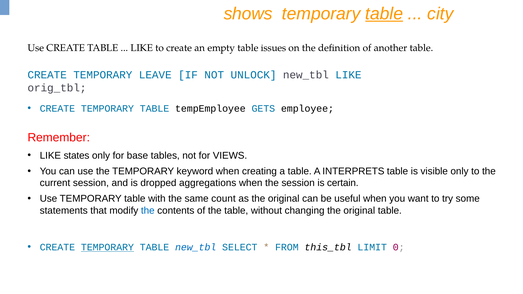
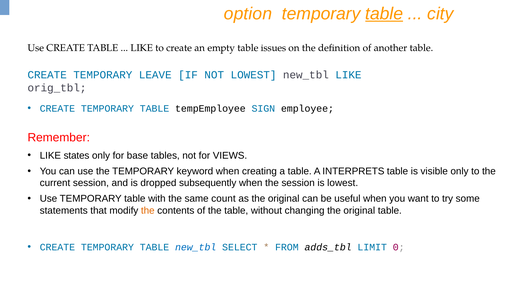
shows: shows -> option
NOT UNLOCK: UNLOCK -> LOWEST
GETS: GETS -> SIGN
aggregations: aggregations -> subsequently
is certain: certain -> lowest
the at (148, 211) colour: blue -> orange
TEMPORARY at (107, 247) underline: present -> none
this_tbl: this_tbl -> adds_tbl
